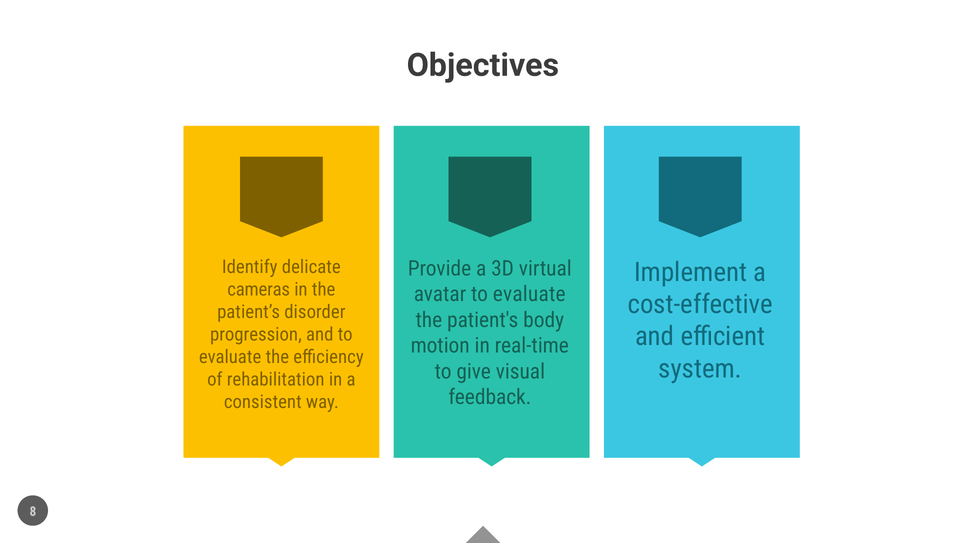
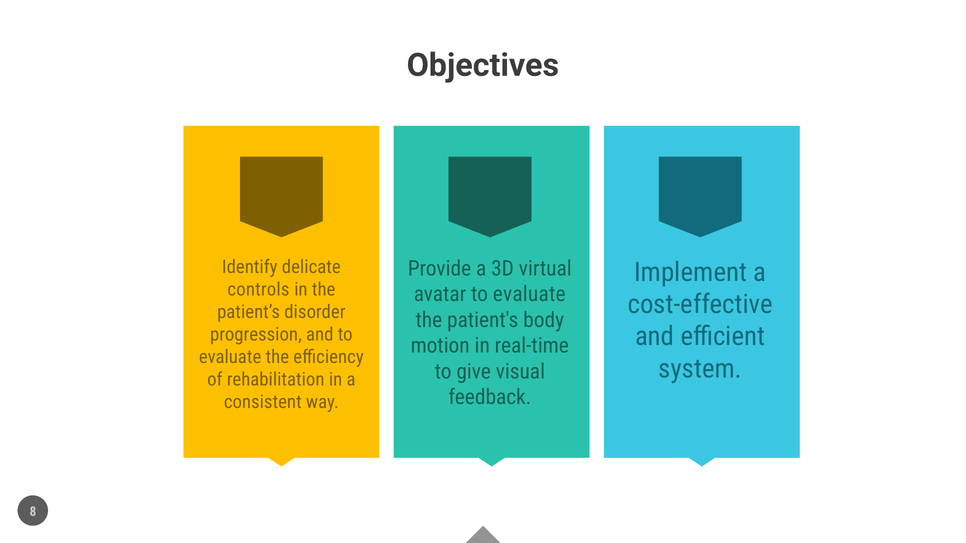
cameras: cameras -> controls
